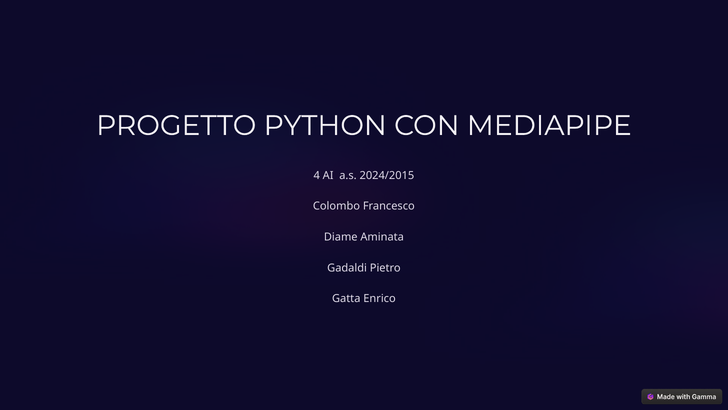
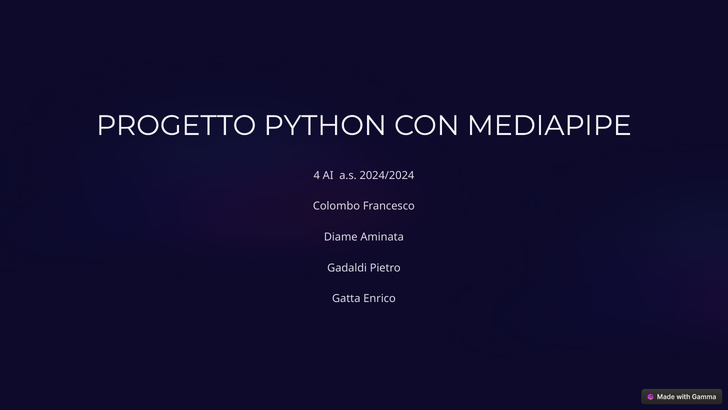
2024/2015: 2024/2015 -> 2024/2024
